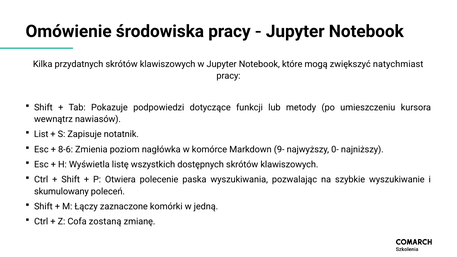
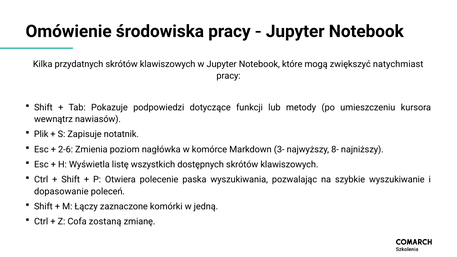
List: List -> Plik
8-6: 8-6 -> 2-6
9-: 9- -> 3-
0-: 0- -> 8-
skumulowany: skumulowany -> dopasowanie
